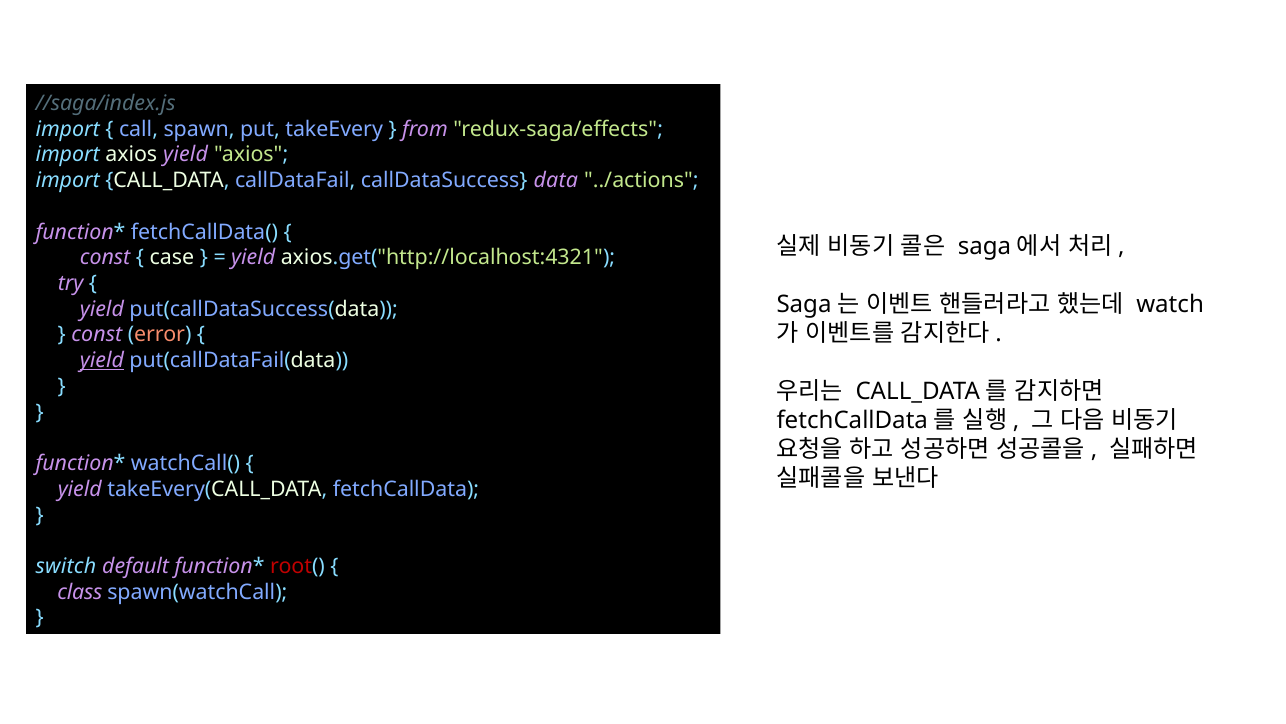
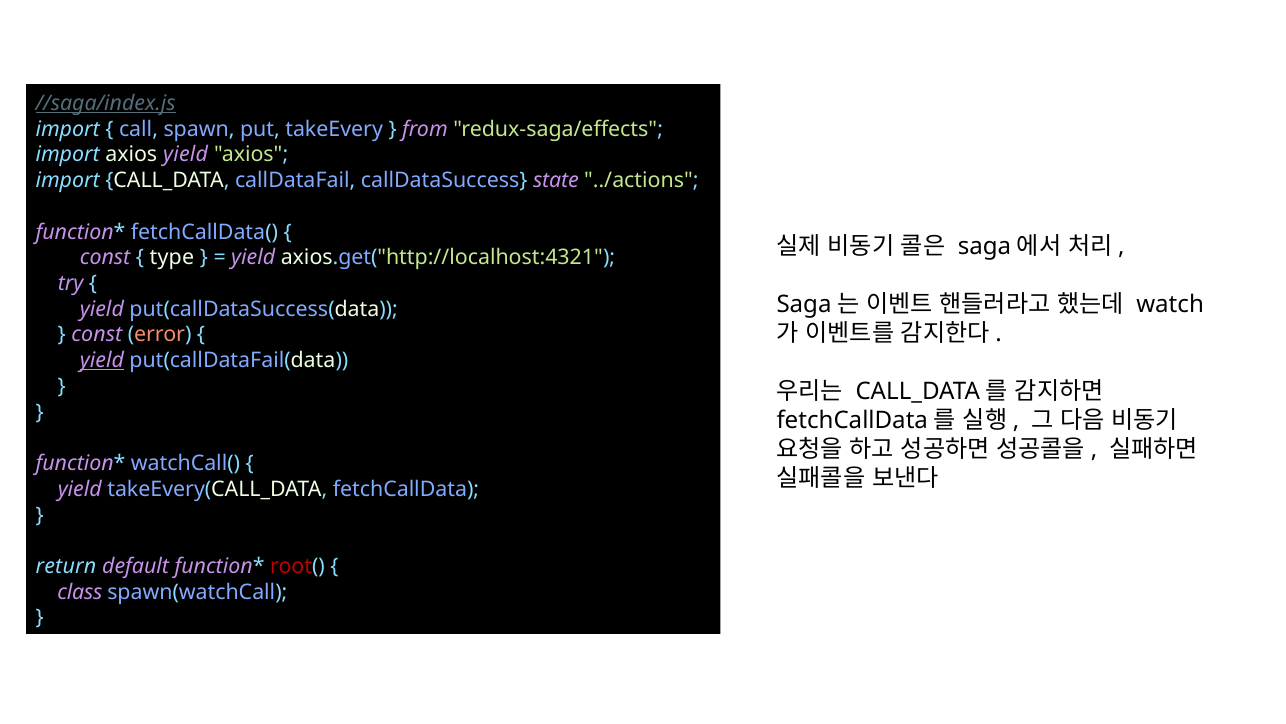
//saga/index.js underline: none -> present
data: data -> state
case: case -> type
switch: switch -> return
